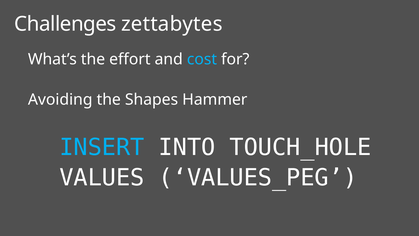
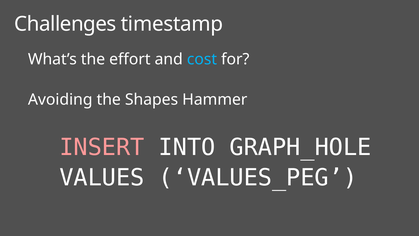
zettabytes: zettabytes -> timestamp
INSERT colour: light blue -> pink
TOUCH_HOLE: TOUCH_HOLE -> GRAPH_HOLE
